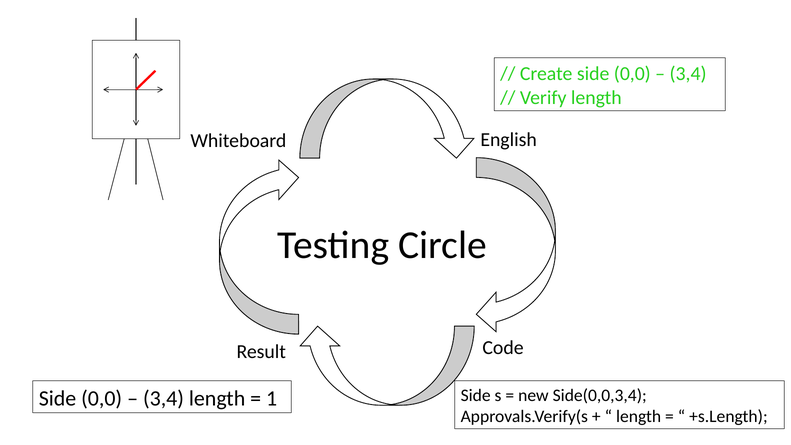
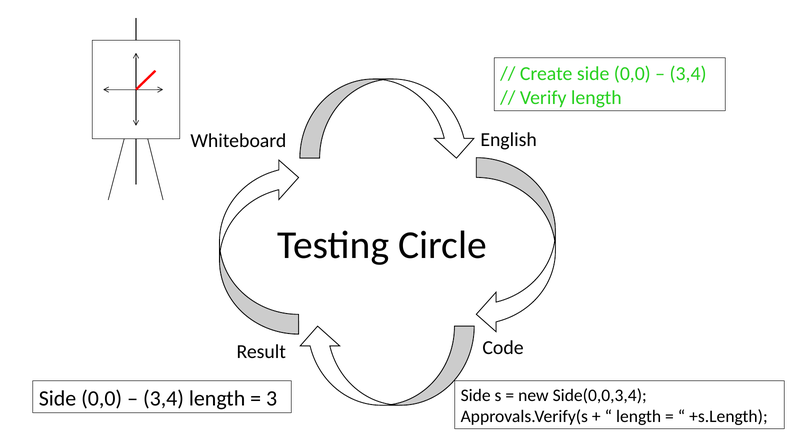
1: 1 -> 3
